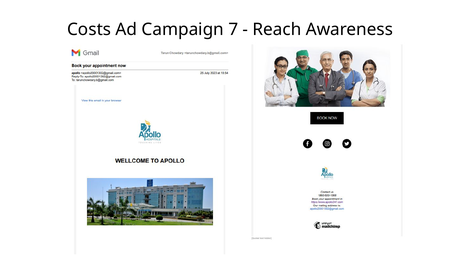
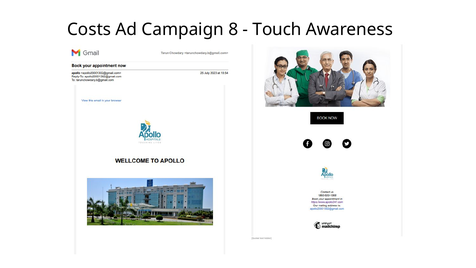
7: 7 -> 8
Reach: Reach -> Touch
